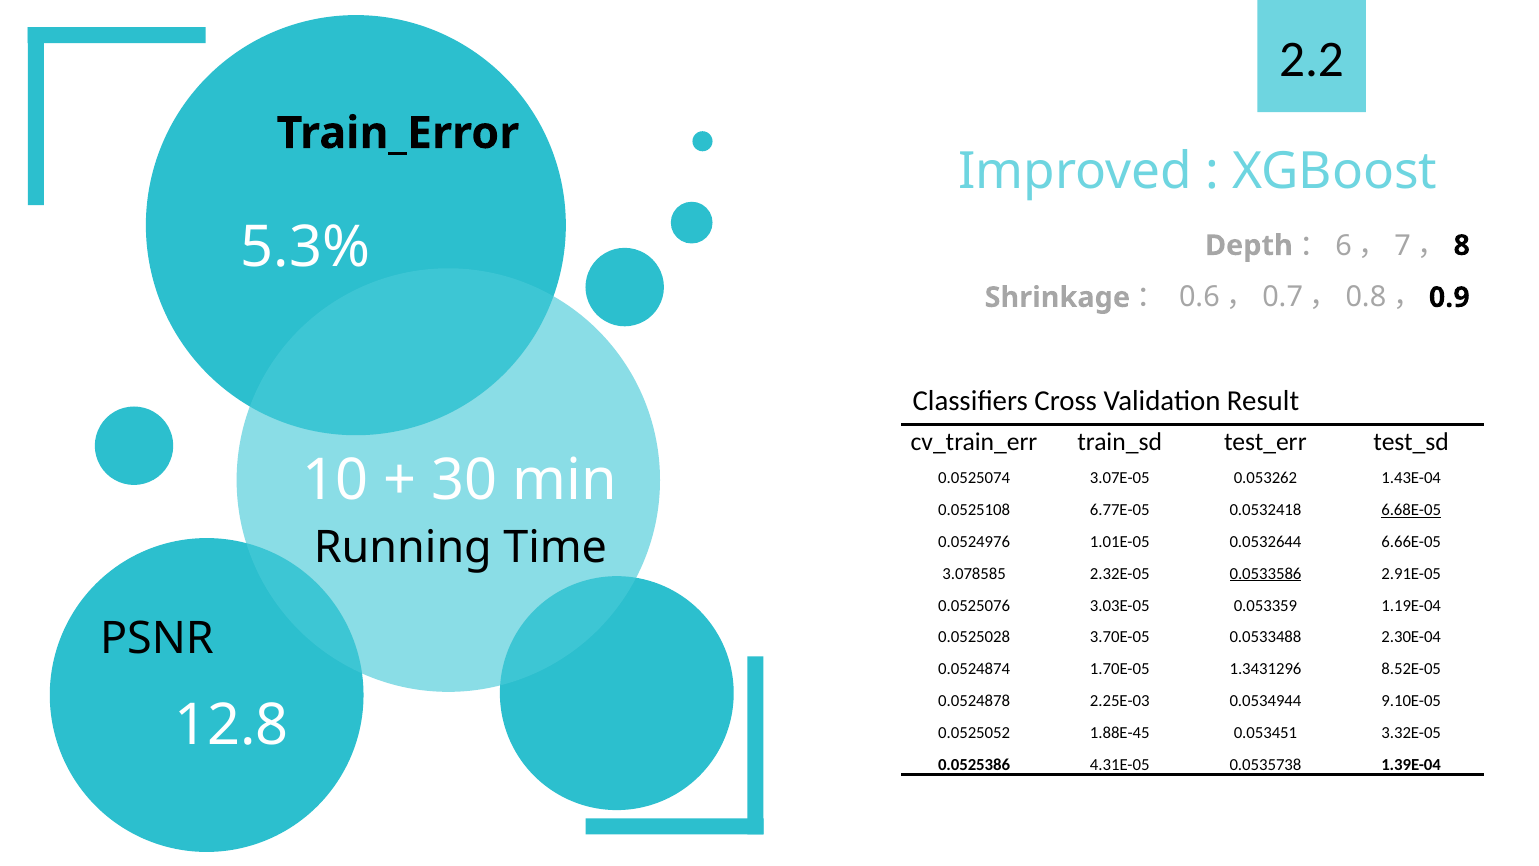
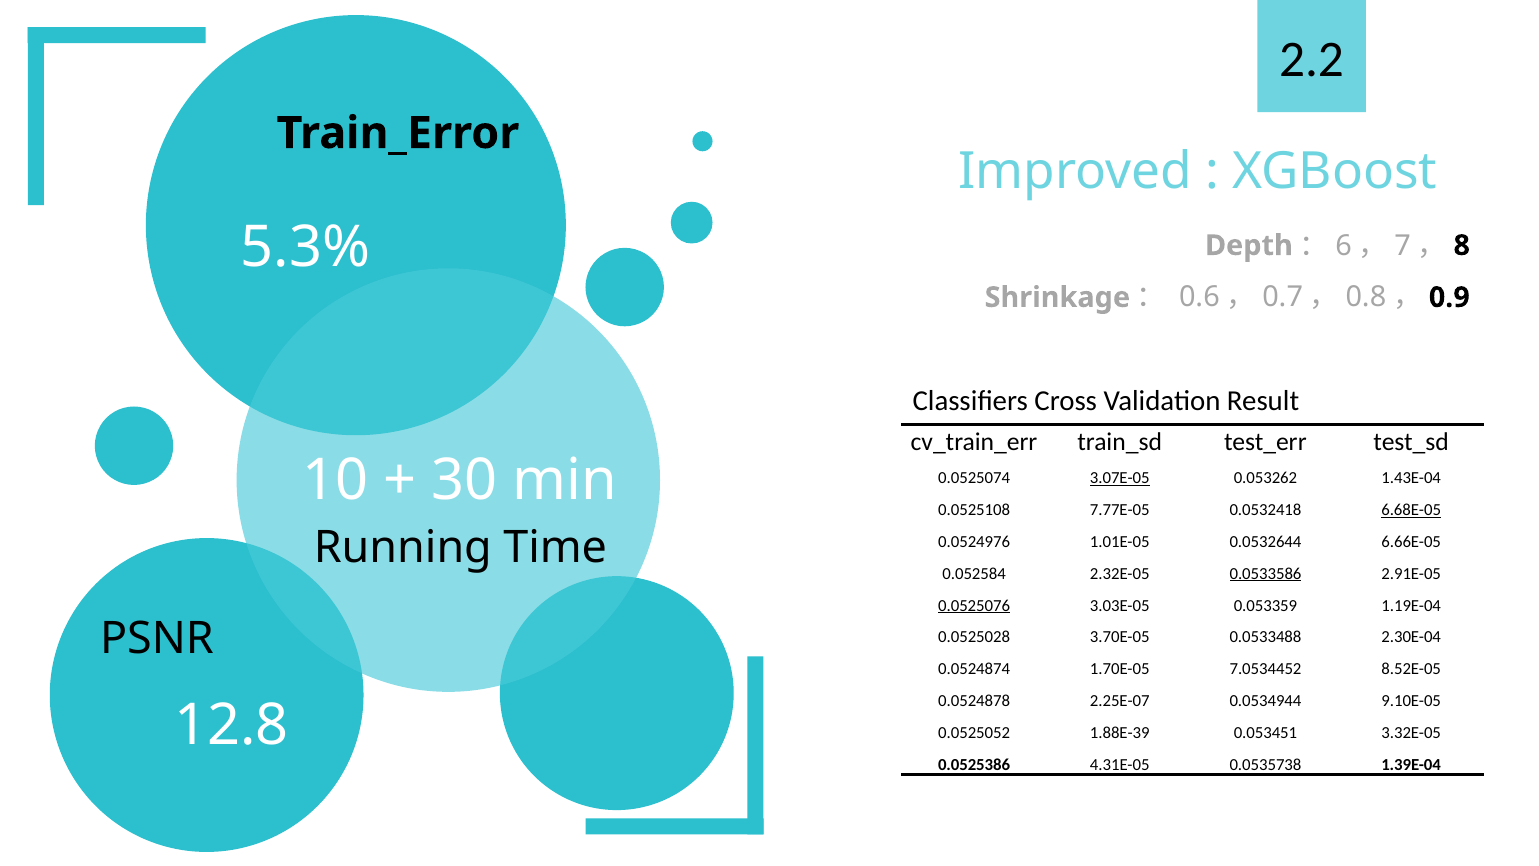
3.07E-05 underline: none -> present
6.77E-05: 6.77E-05 -> 7.77E-05
3.078585: 3.078585 -> 0.052584
0.0525076 underline: none -> present
1.3431296: 1.3431296 -> 7.0534452
2.25E-03: 2.25E-03 -> 2.25E-07
1.88E-45: 1.88E-45 -> 1.88E-39
